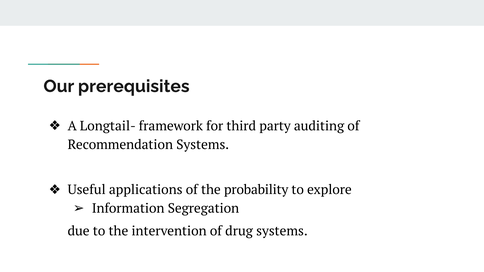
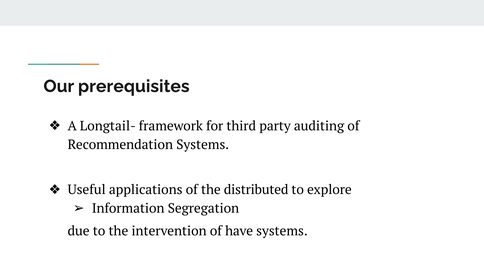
probability: probability -> distributed
drug: drug -> have
